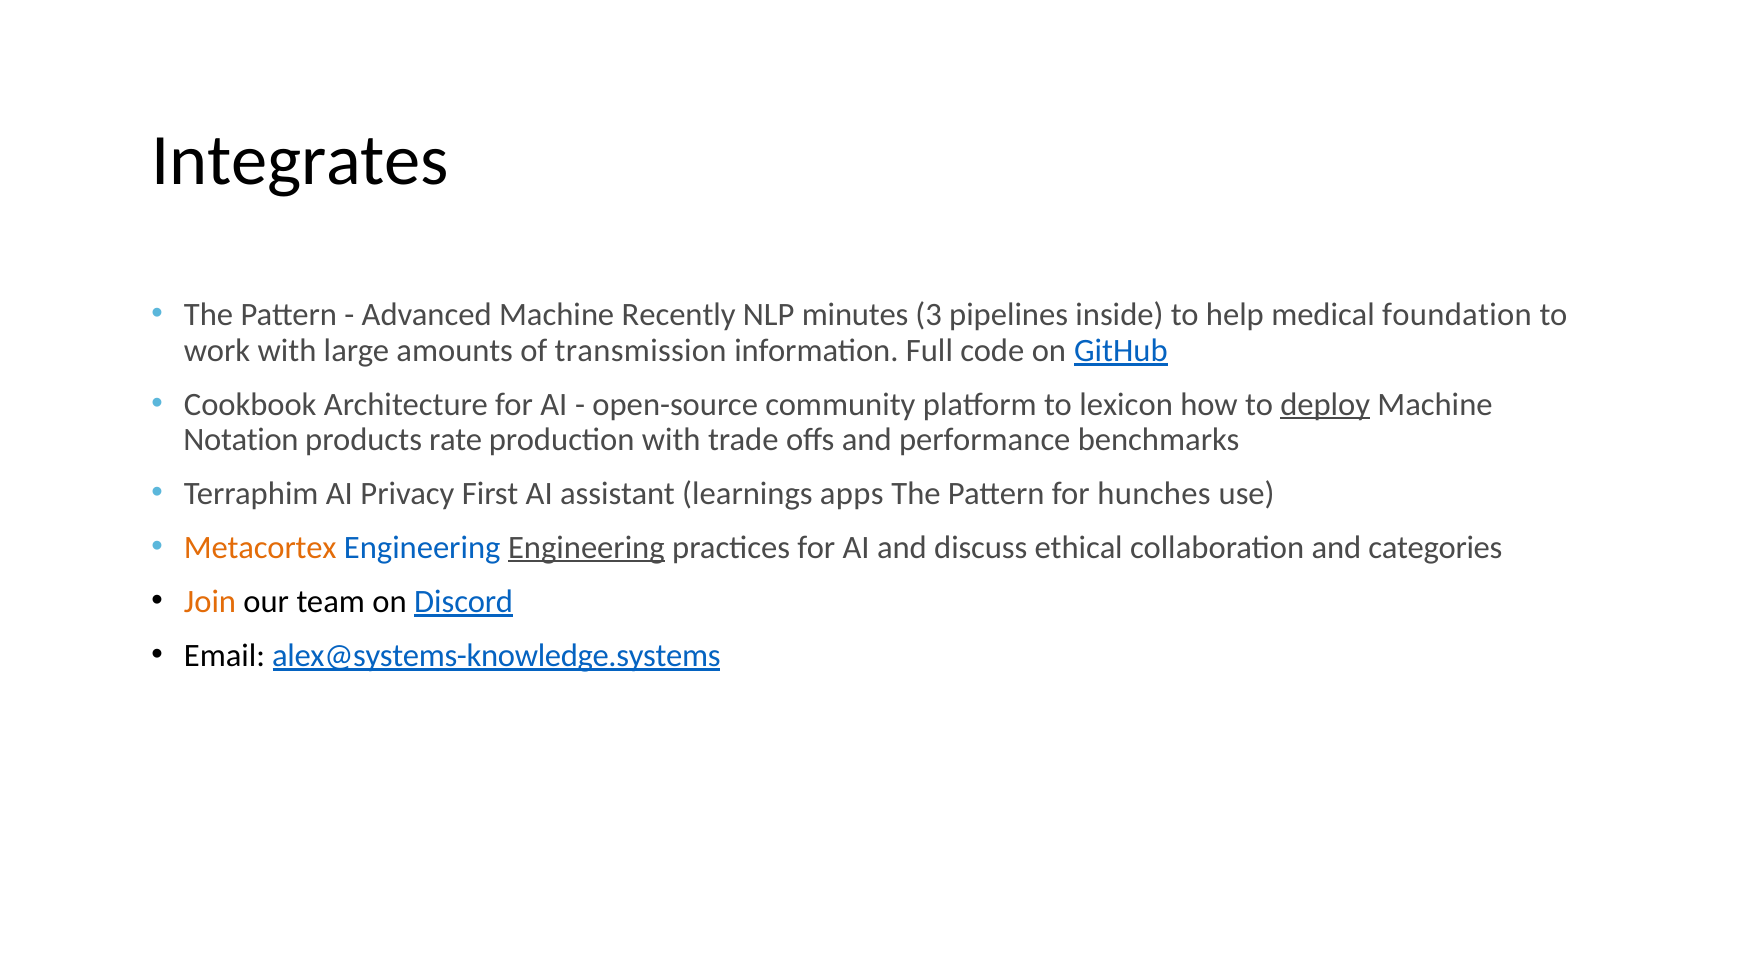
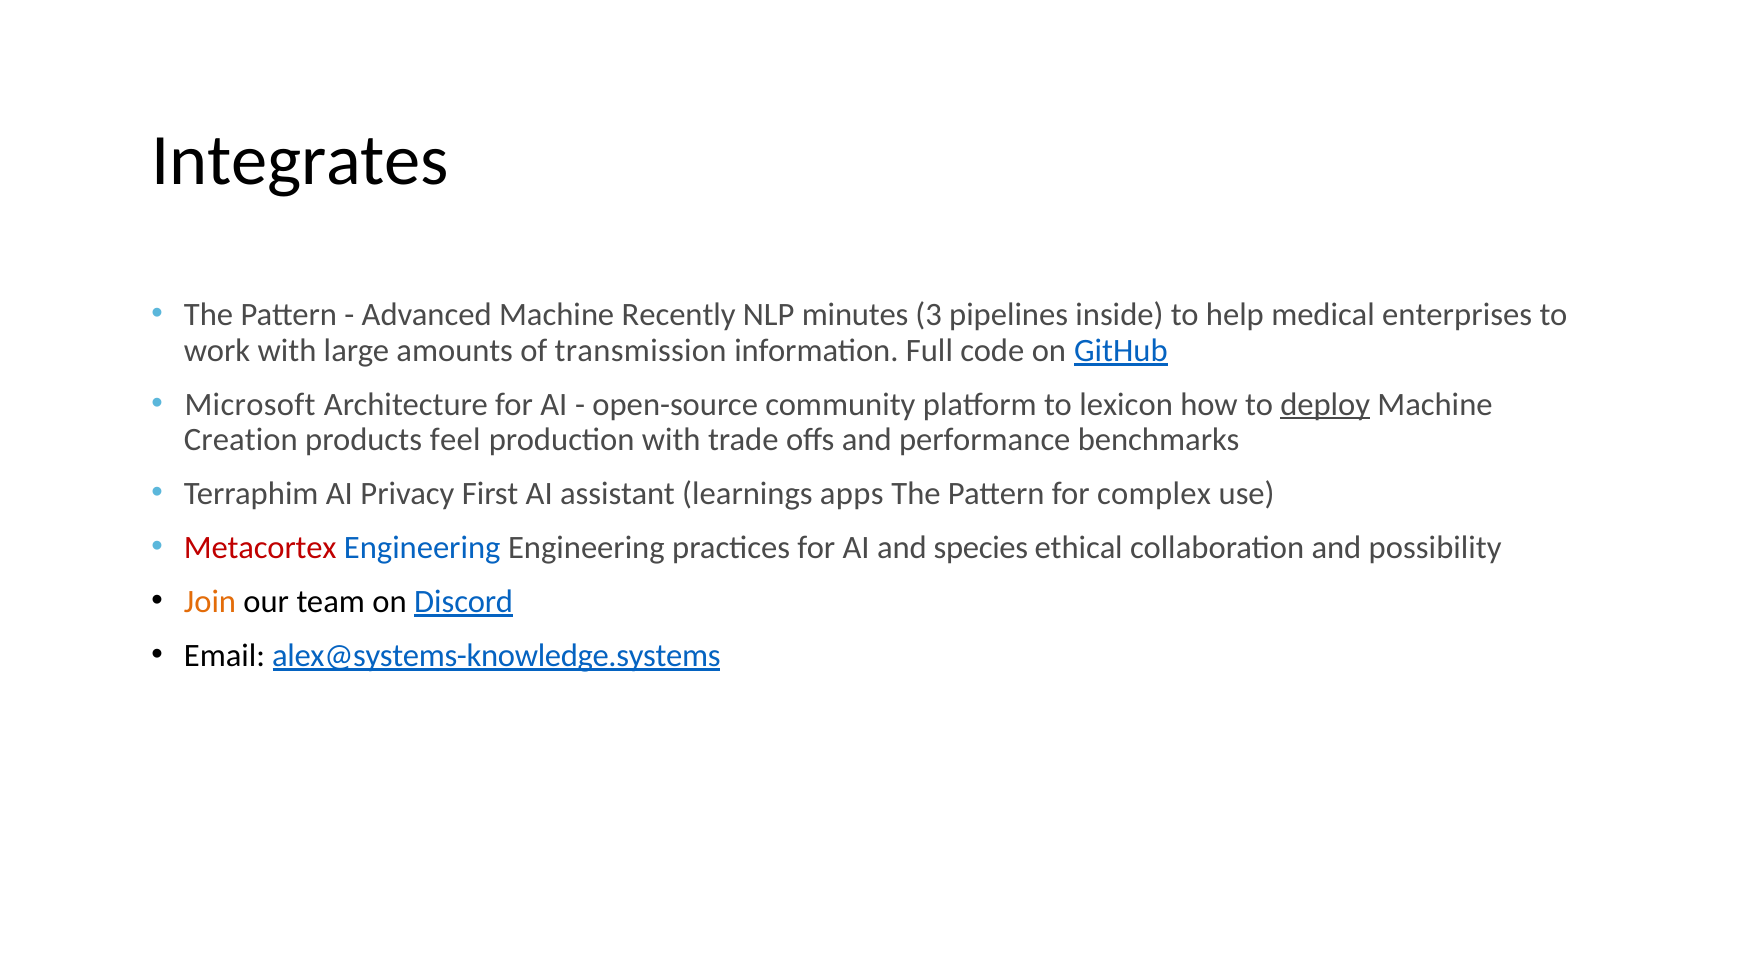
foundation: foundation -> enterprises
Cookbook: Cookbook -> Microsoft
Notation: Notation -> Creation
rate: rate -> feel
hunches: hunches -> complex
Metacortex colour: orange -> red
Engineering at (586, 548) underline: present -> none
discuss: discuss -> species
categories: categories -> possibility
